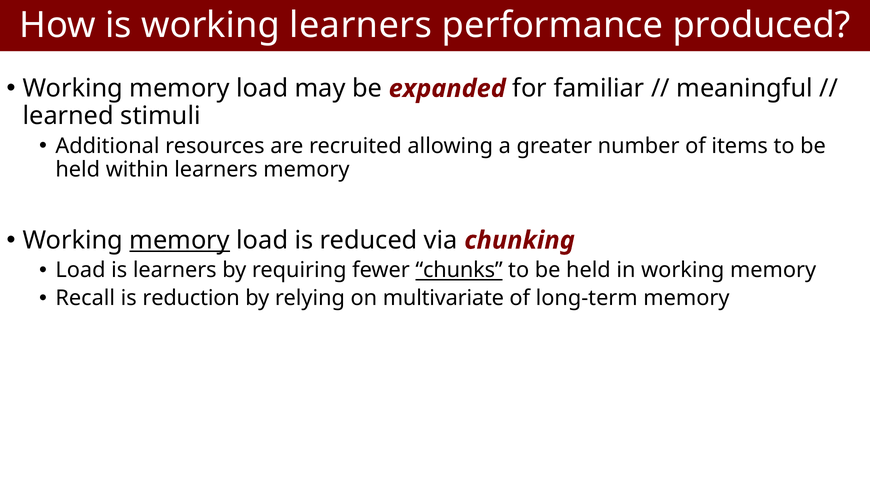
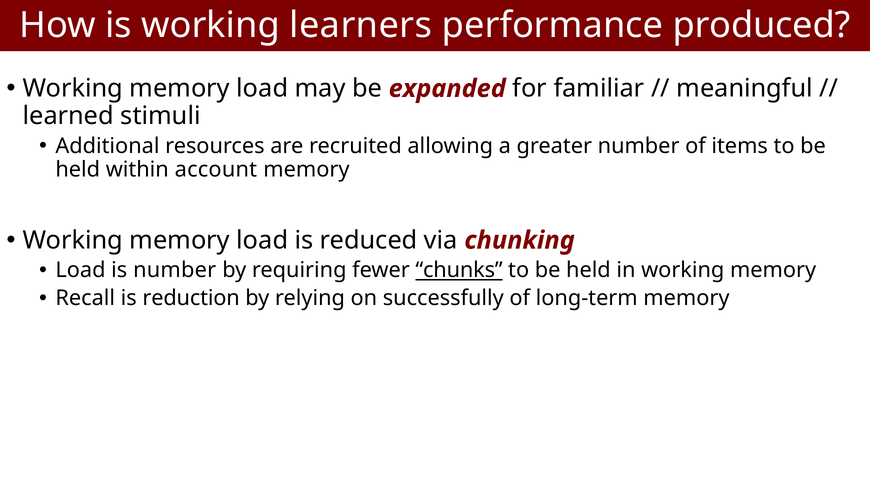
within learners: learners -> account
memory at (180, 241) underline: present -> none
is learners: learners -> number
multivariate: multivariate -> successfully
